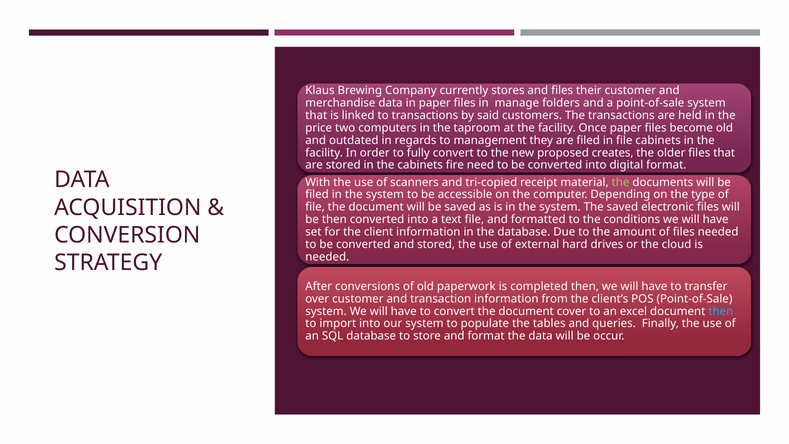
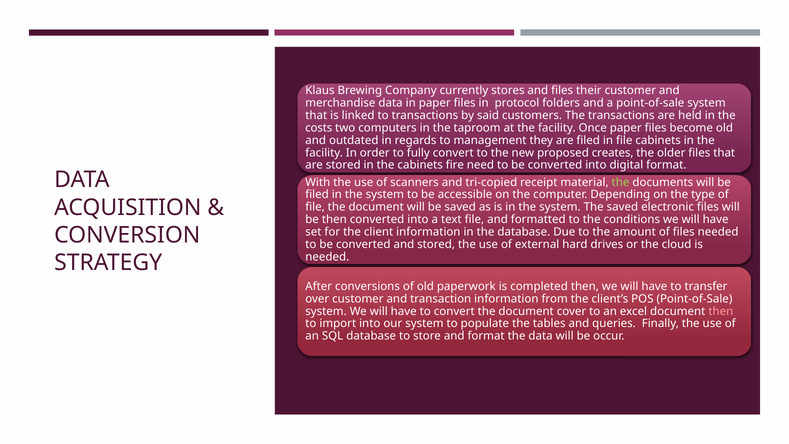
manage: manage -> protocol
price: price -> costs
then at (721, 311) colour: light blue -> pink
